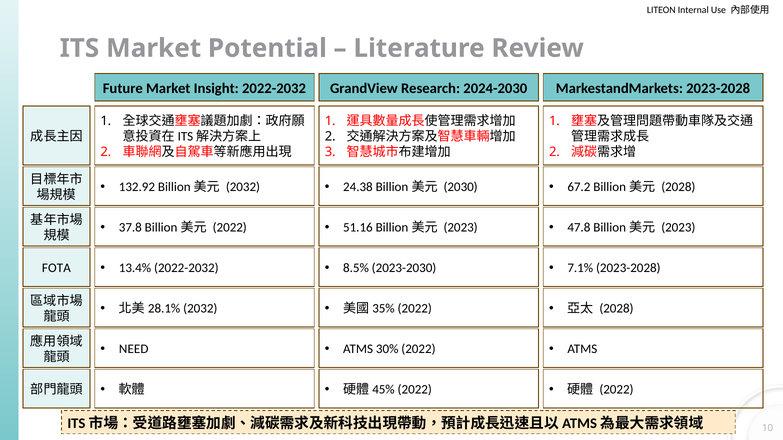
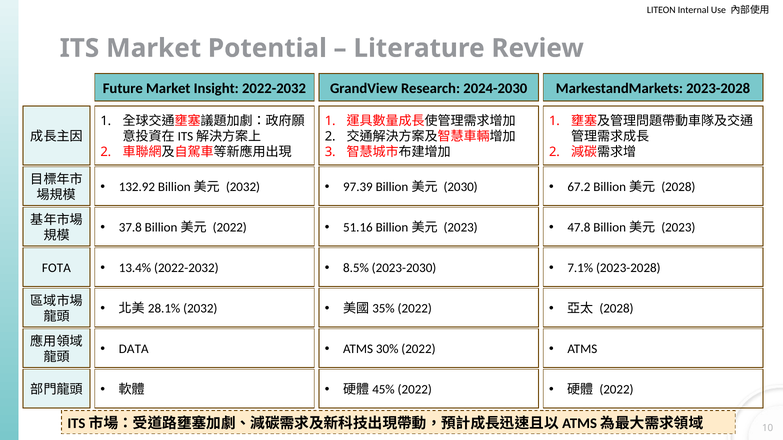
24.38: 24.38 -> 97.39
NEED: NEED -> DATA
